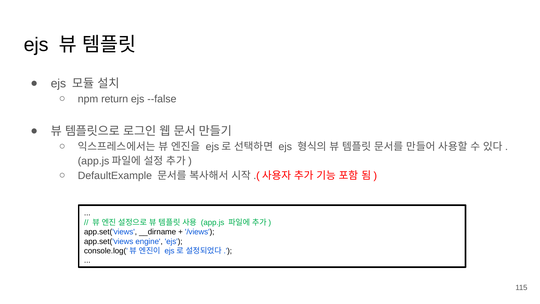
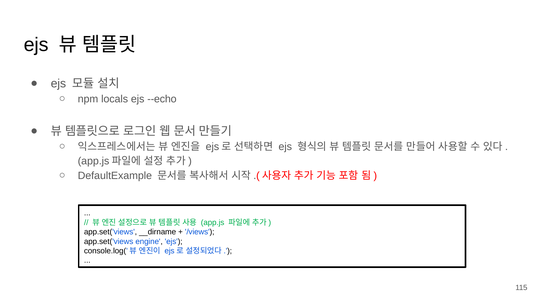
return: return -> locals
--false: --false -> --echo
